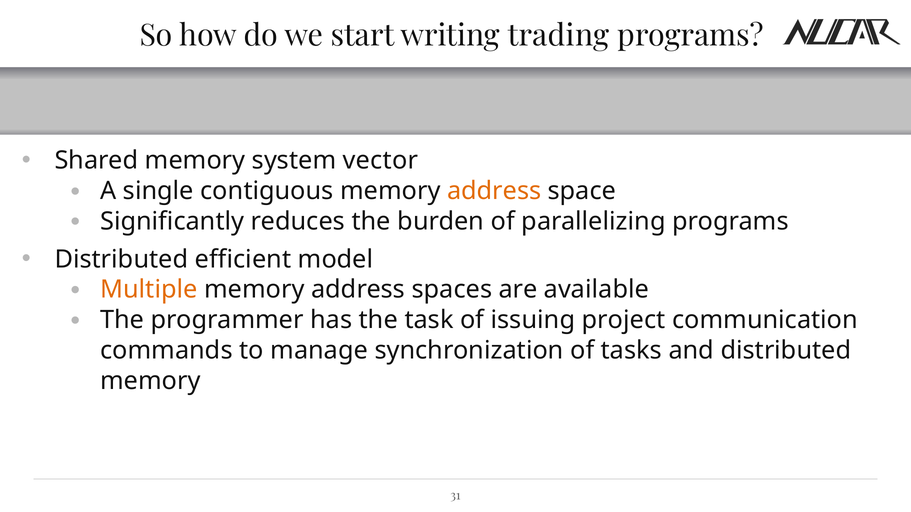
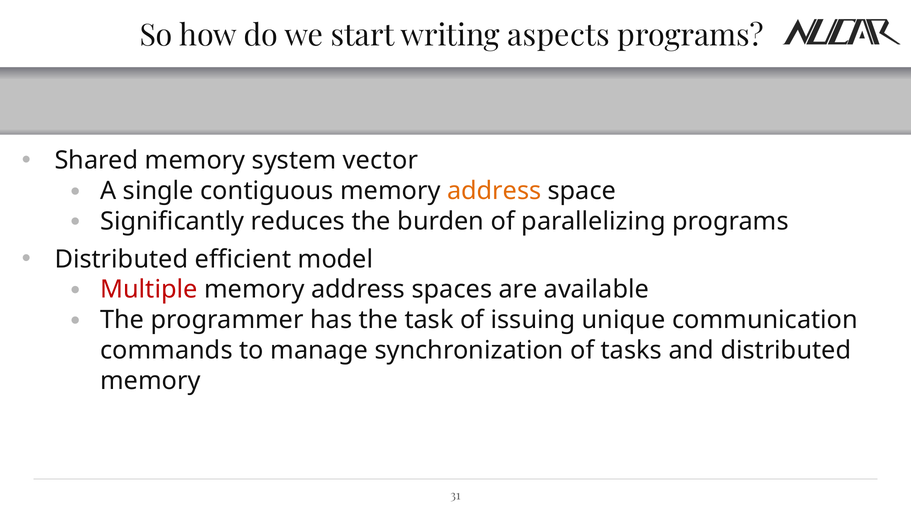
trading: trading -> aspects
Multiple colour: orange -> red
project: project -> unique
